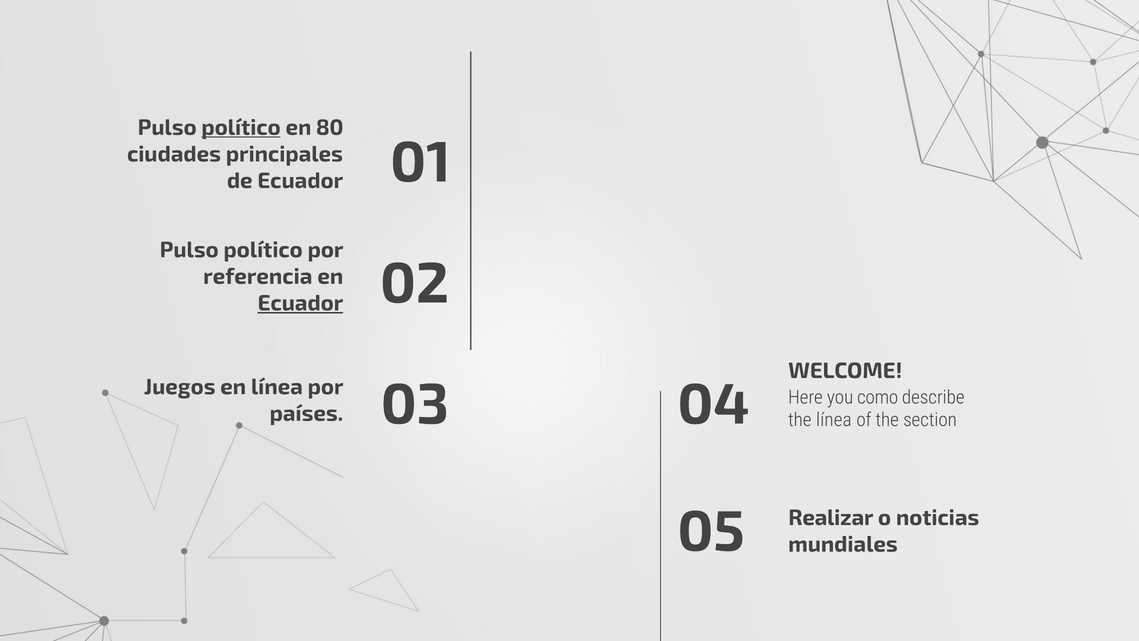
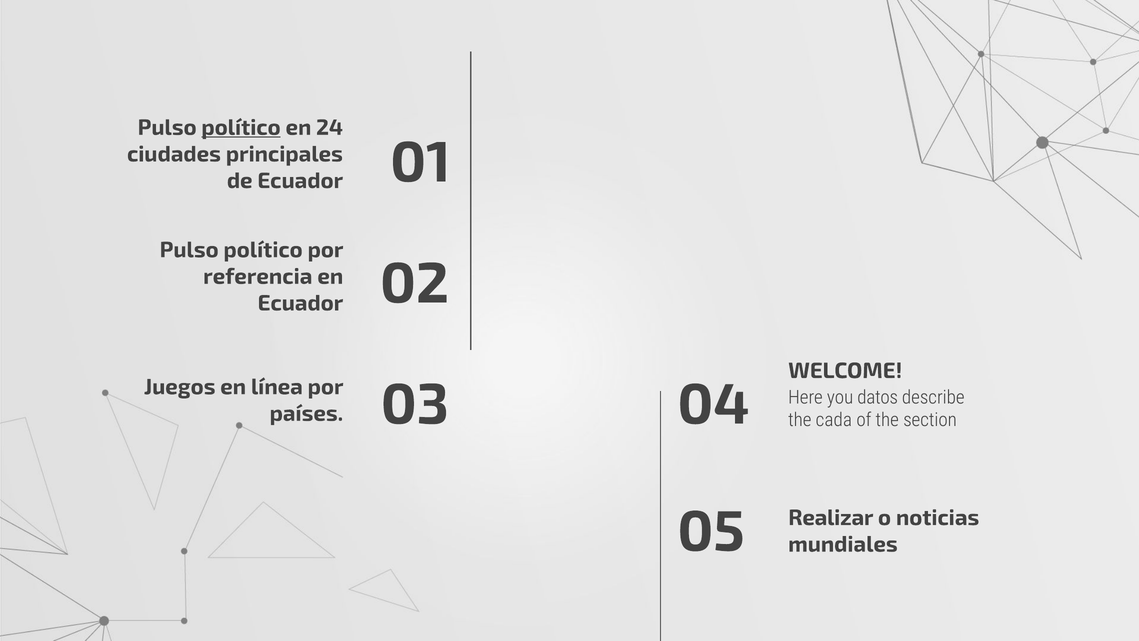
80: 80 -> 24
Ecuador at (300, 303) underline: present -> none
como: como -> datos
the línea: línea -> cada
